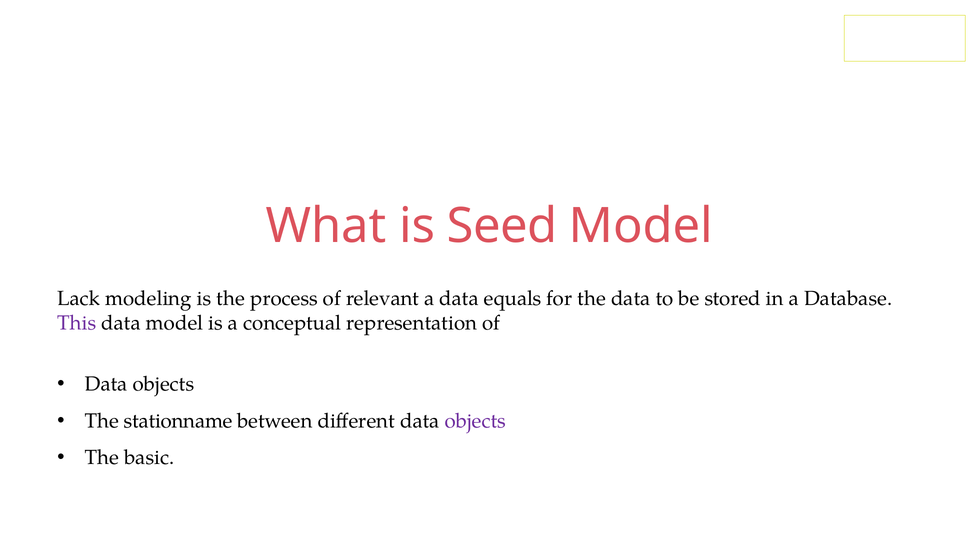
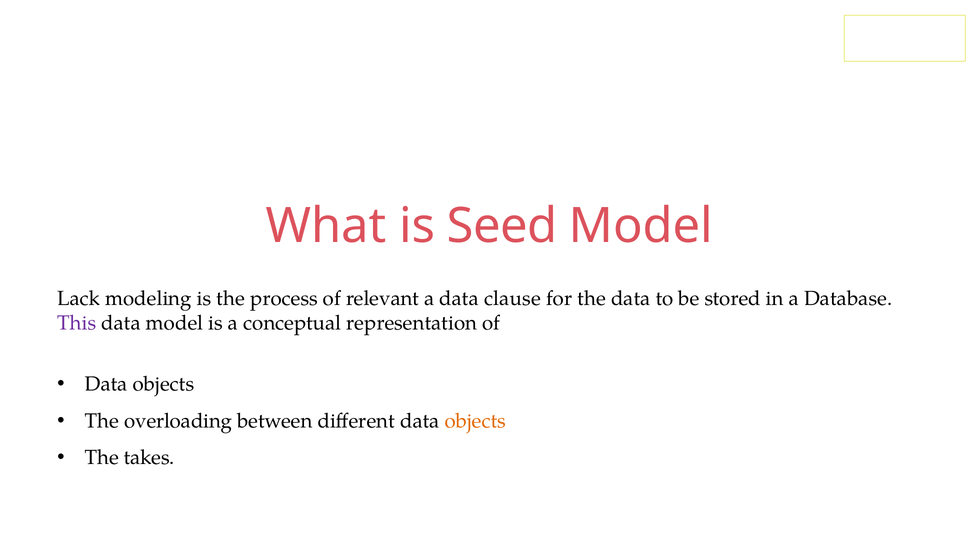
equals: equals -> clause
stationname: stationname -> overloading
objects at (475, 421) colour: purple -> orange
basic: basic -> takes
